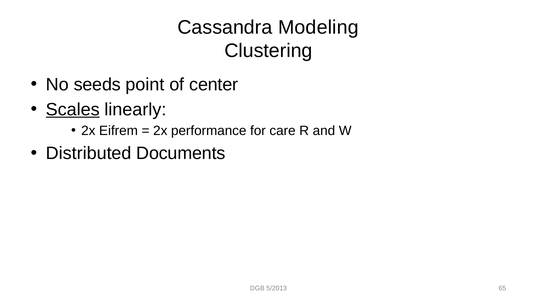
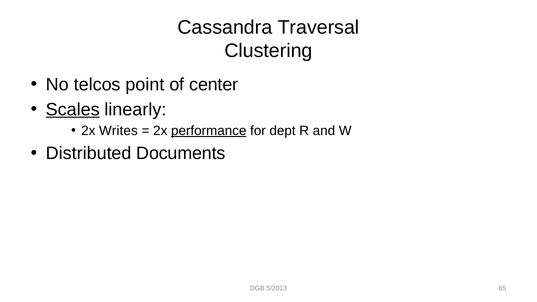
Modeling: Modeling -> Traversal
seeds: seeds -> telcos
Eifrem: Eifrem -> Writes
performance underline: none -> present
care: care -> dept
